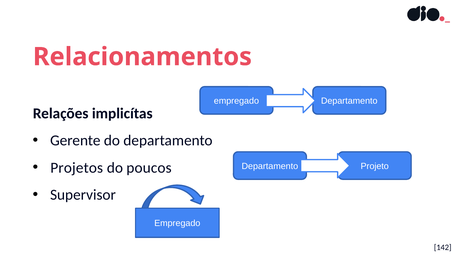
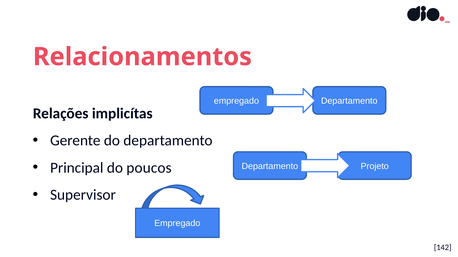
Projetos: Projetos -> Principal
